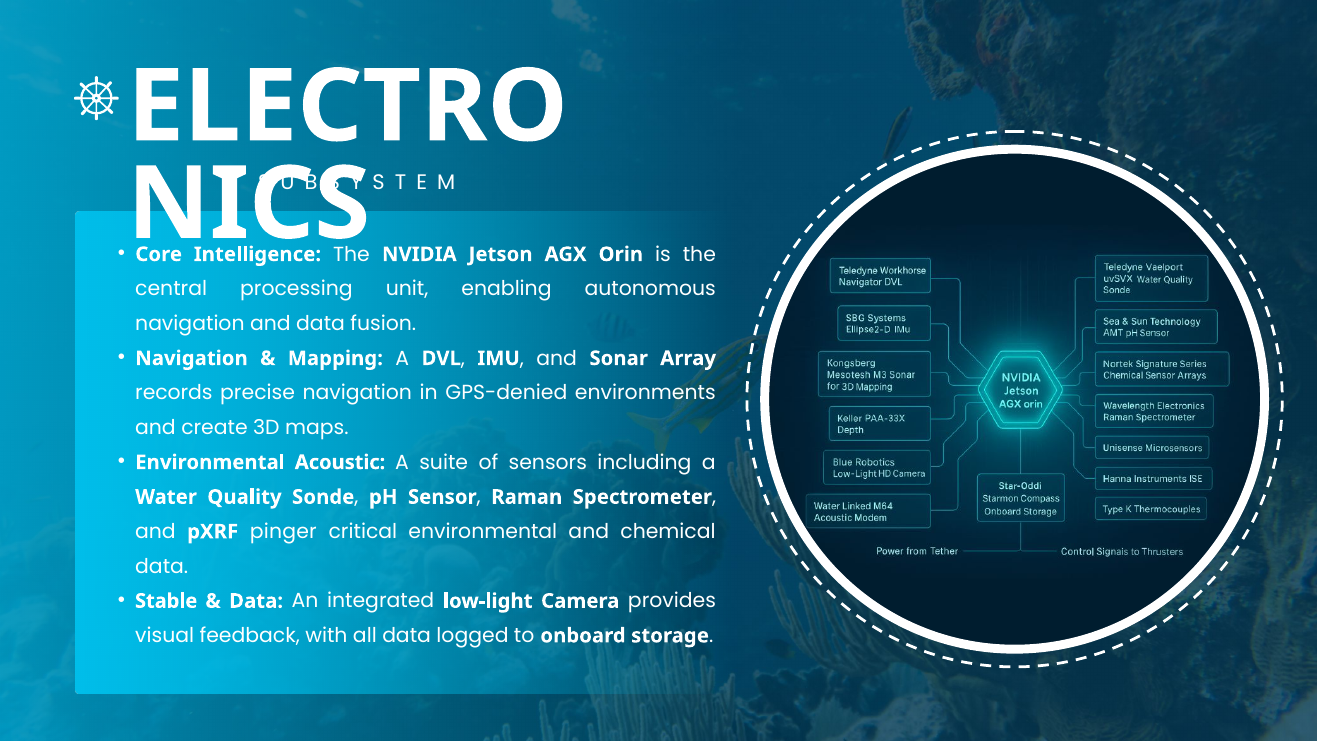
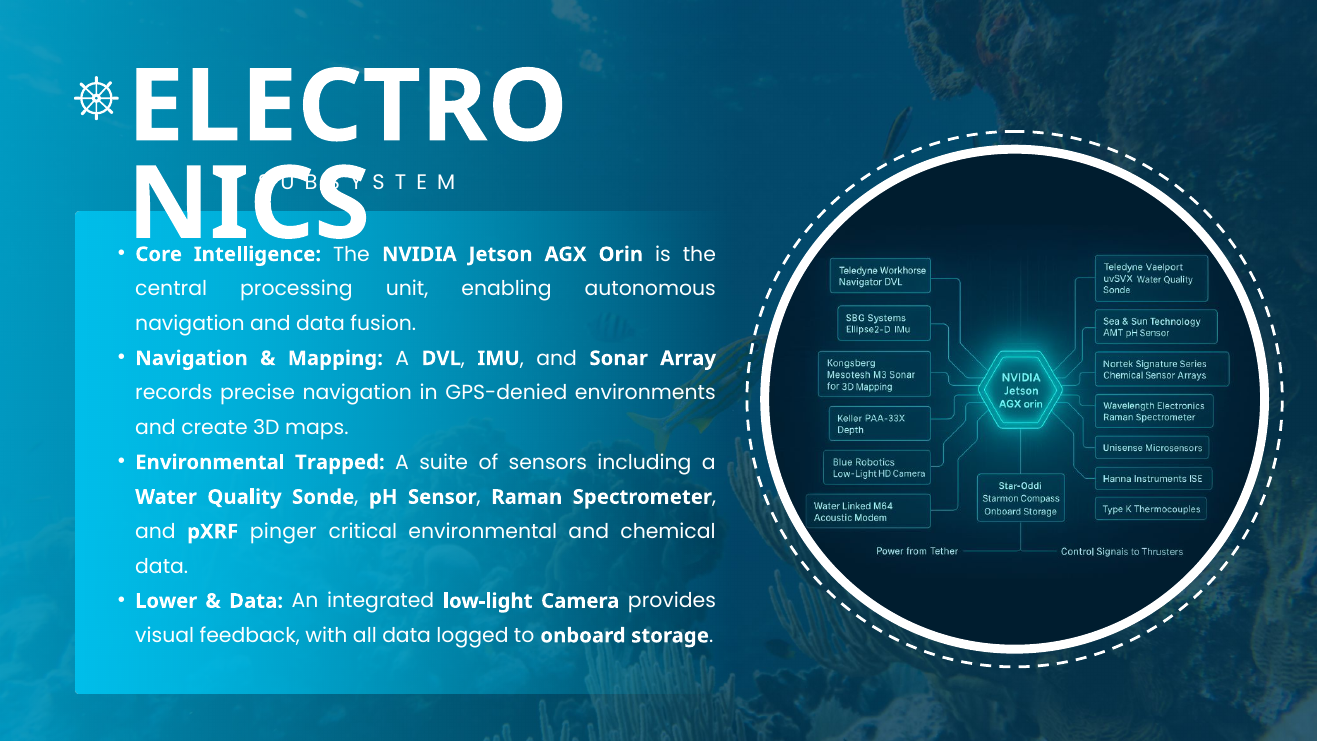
Acoustic: Acoustic -> Trapped
Stable: Stable -> Lower
